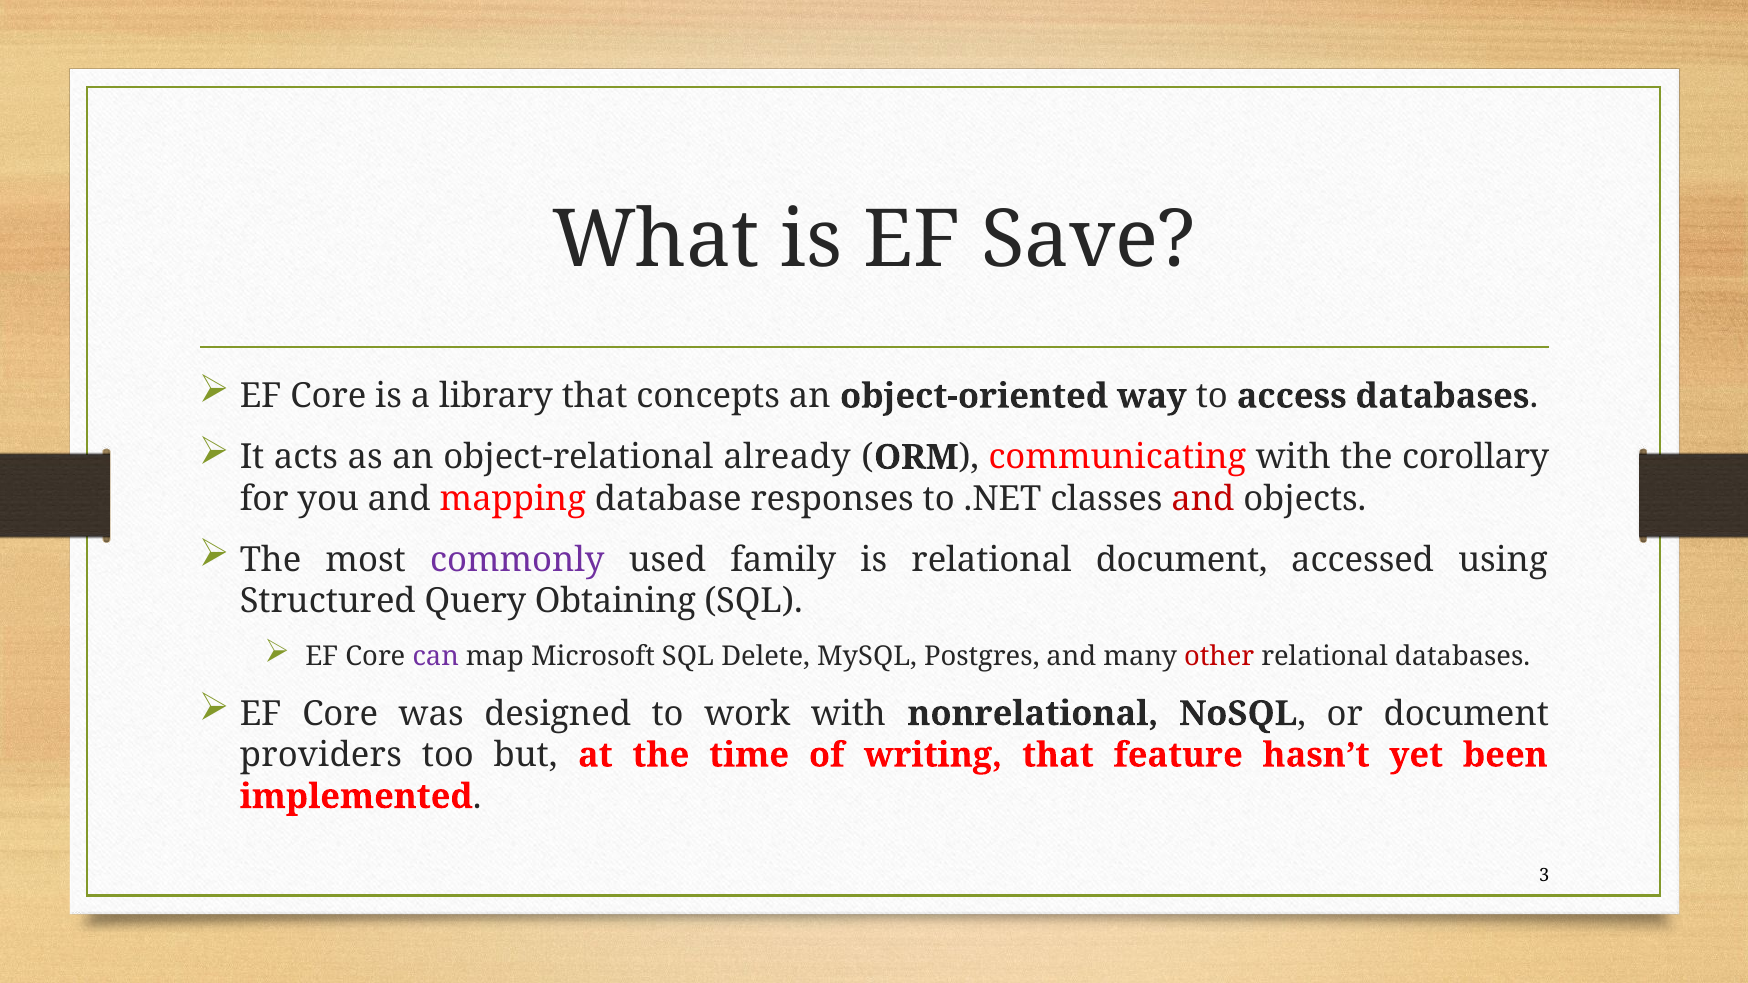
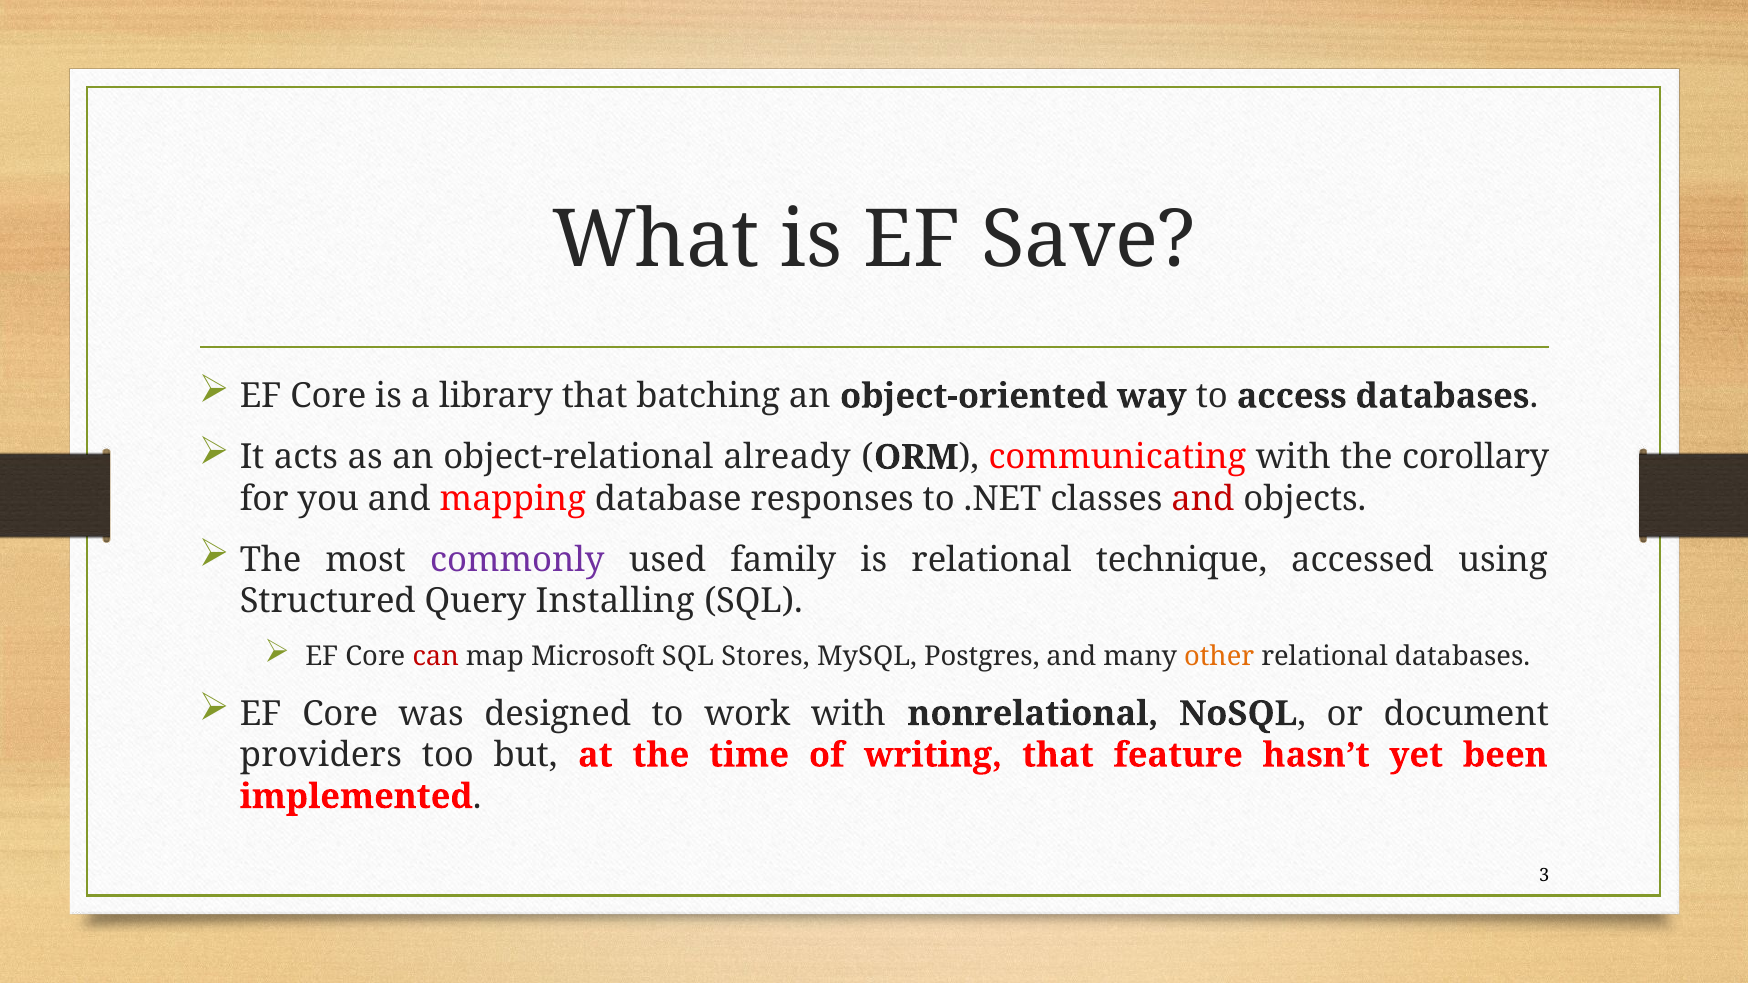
concepts: concepts -> batching
relational document: document -> technique
Obtaining: Obtaining -> Installing
can colour: purple -> red
Delete: Delete -> Stores
other colour: red -> orange
